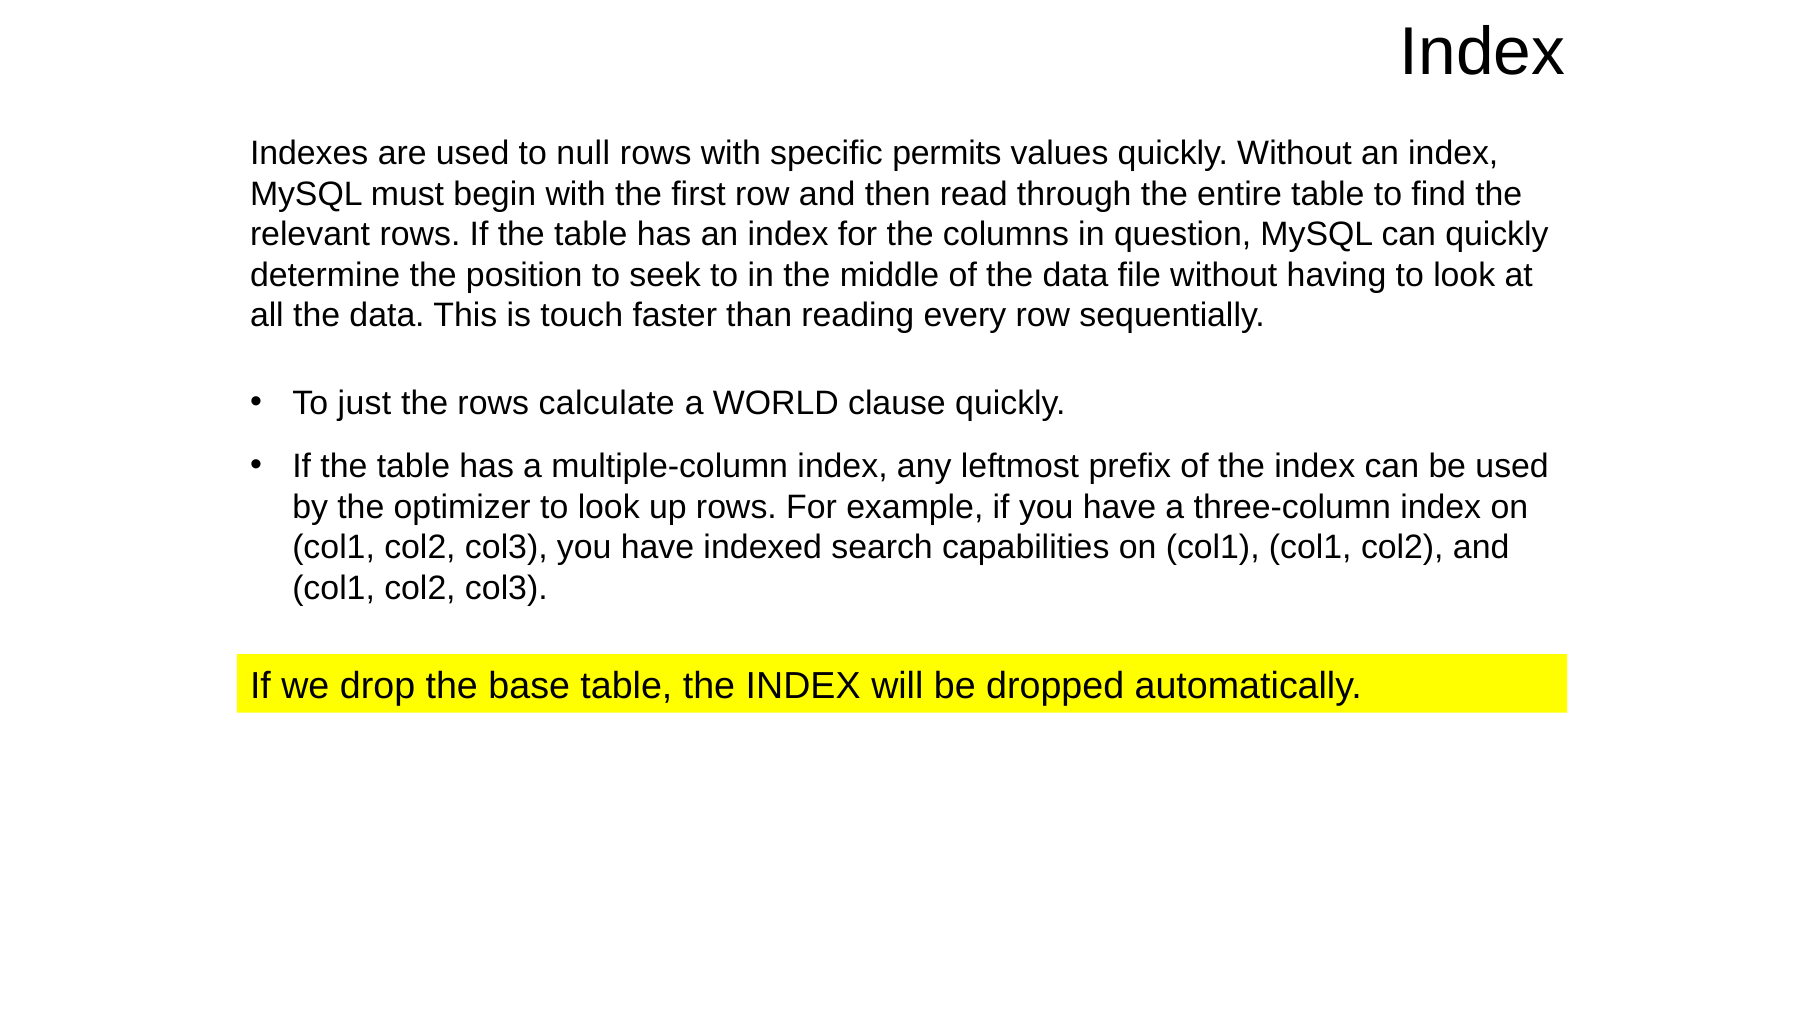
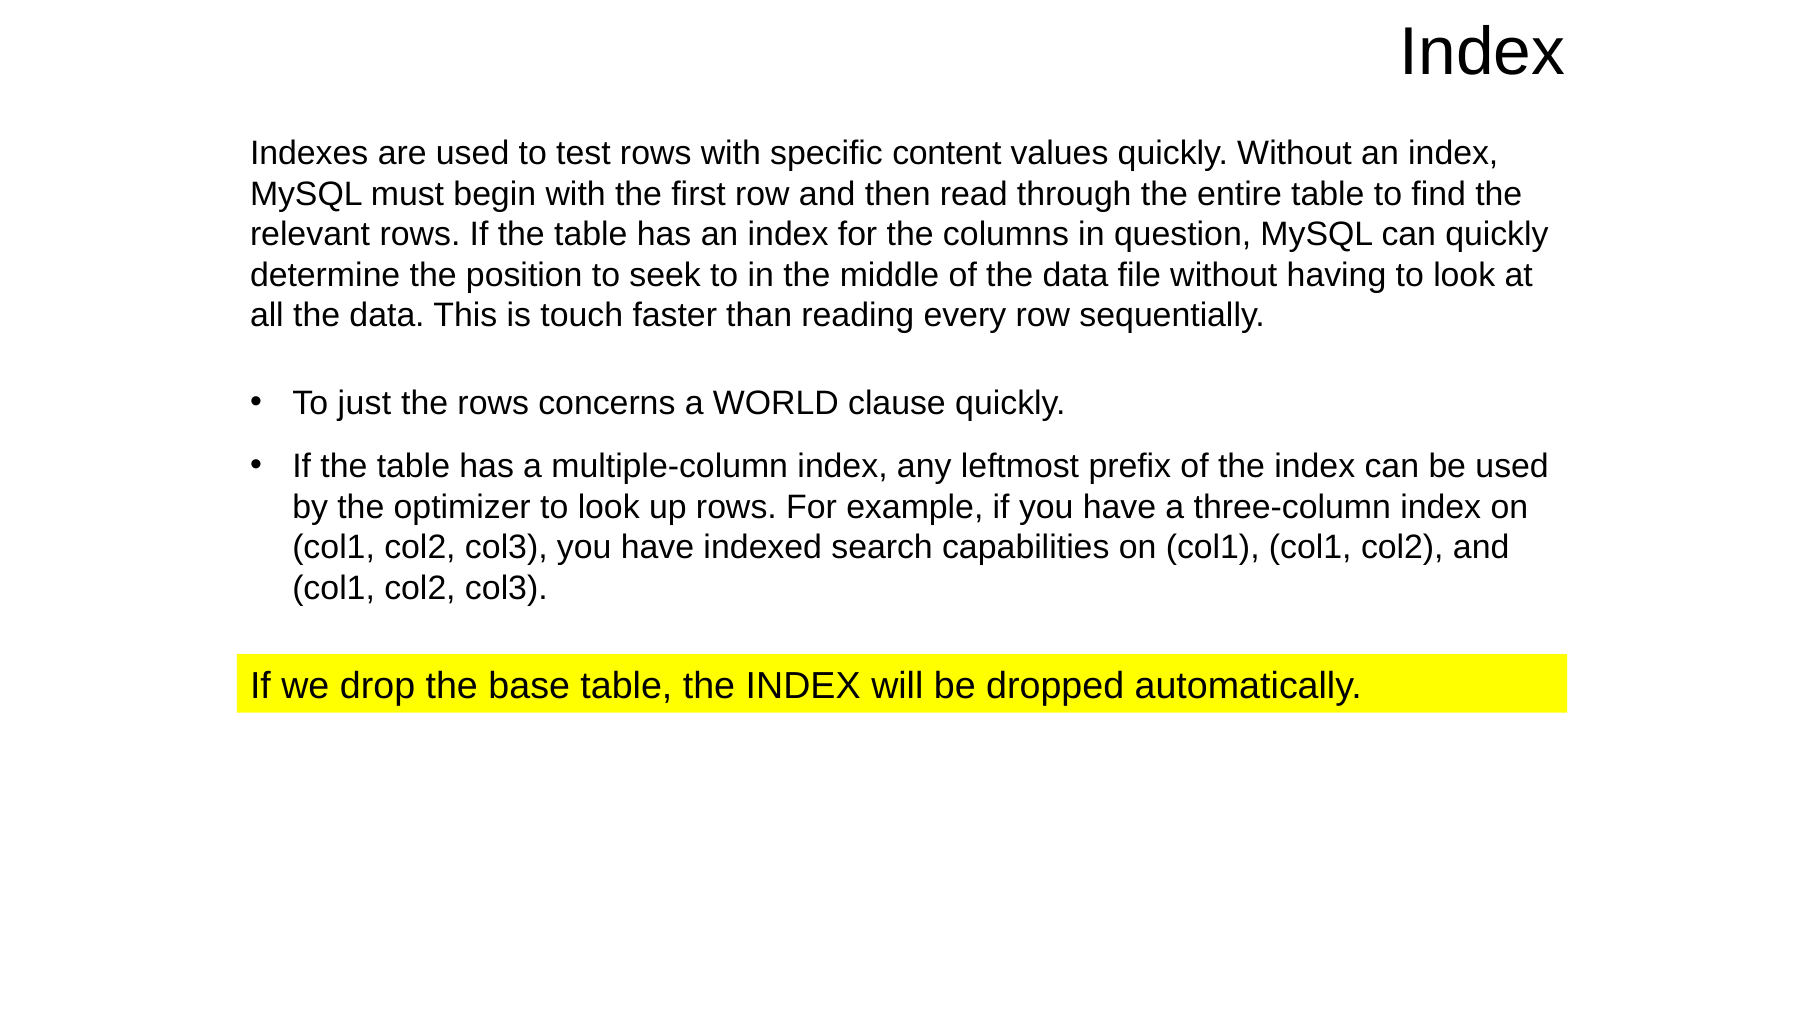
null: null -> test
permits: permits -> content
calculate: calculate -> concerns
